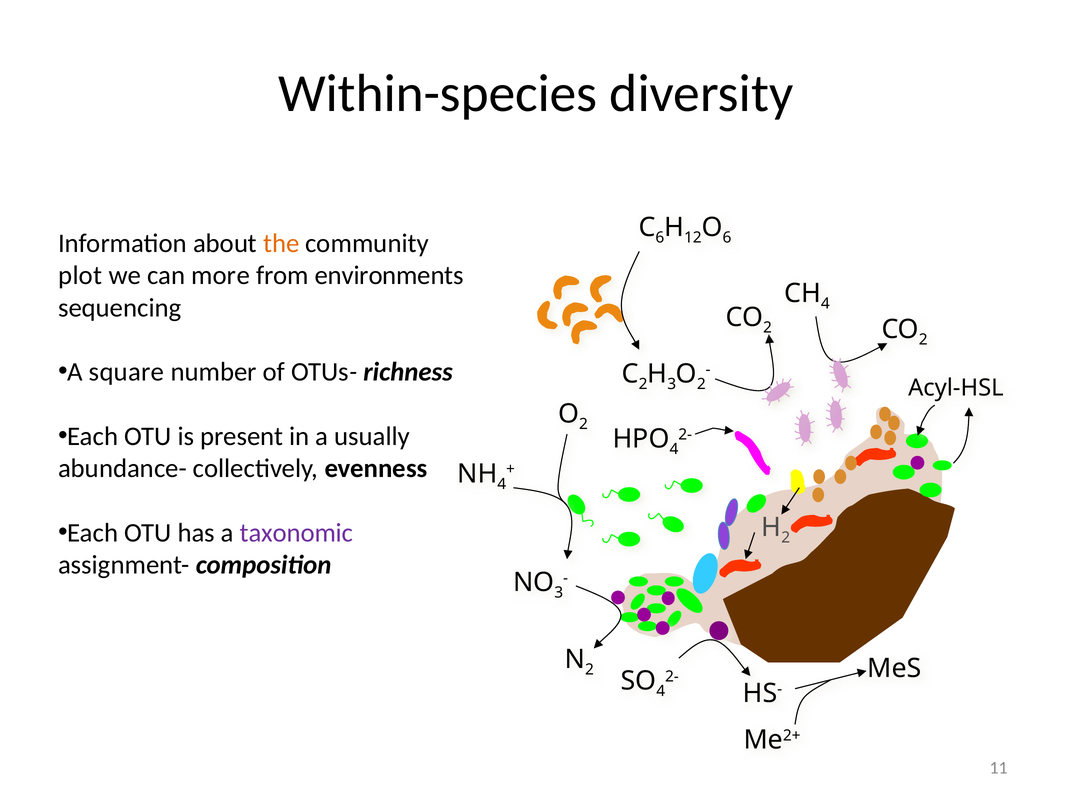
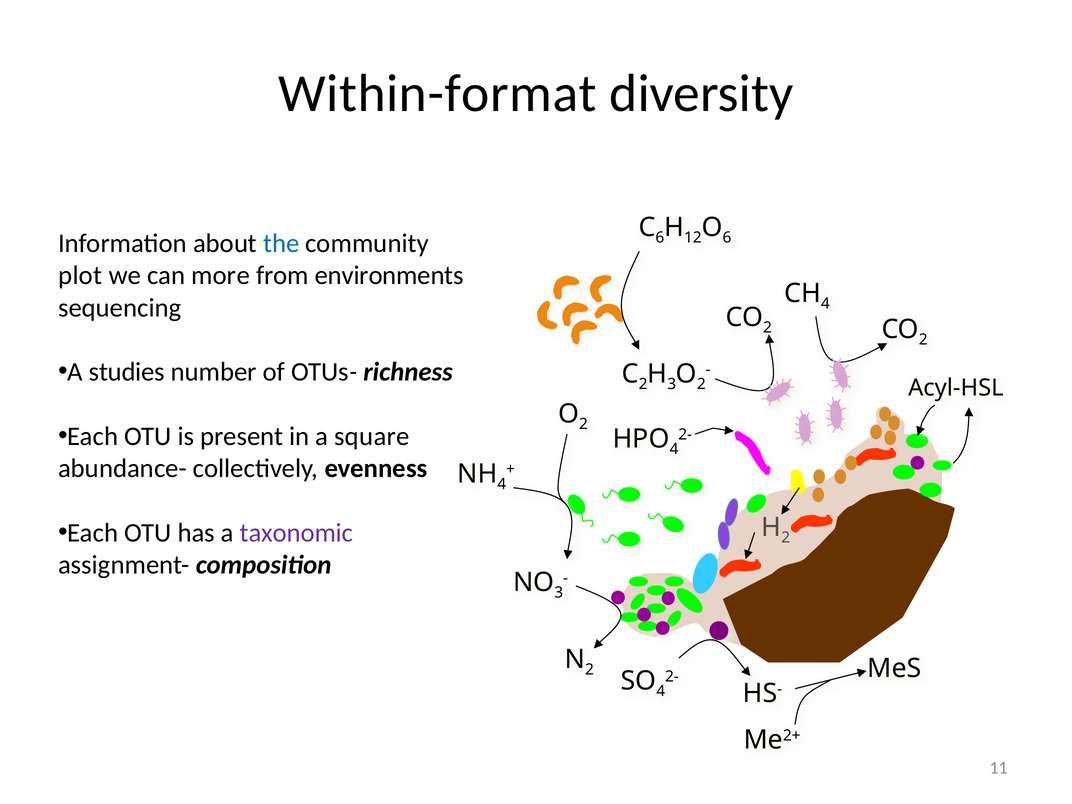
Within-species: Within-species -> Within-format
the colour: orange -> blue
square: square -> studies
usually: usually -> square
